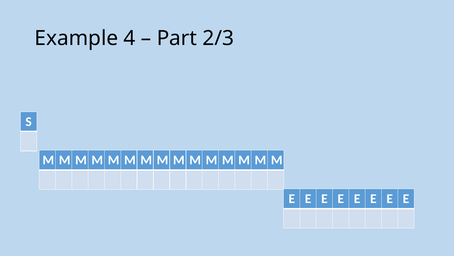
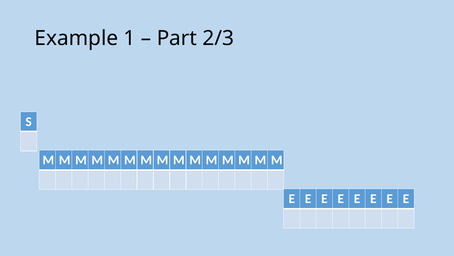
4: 4 -> 1
